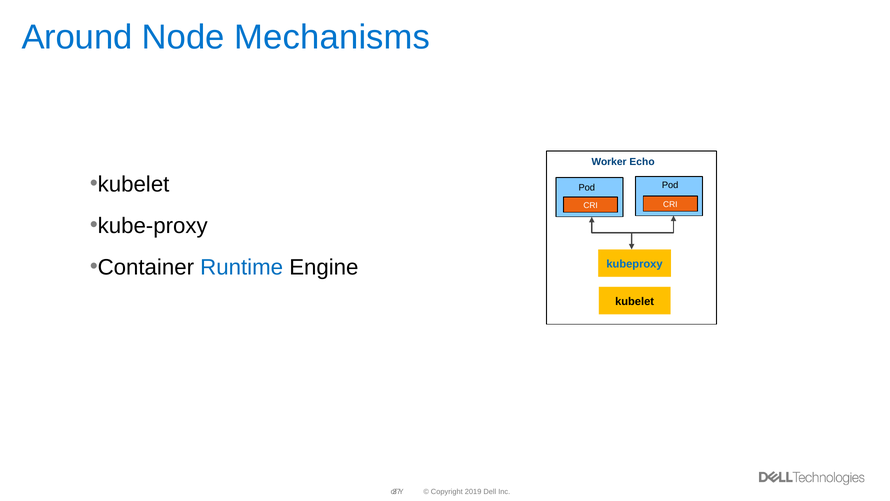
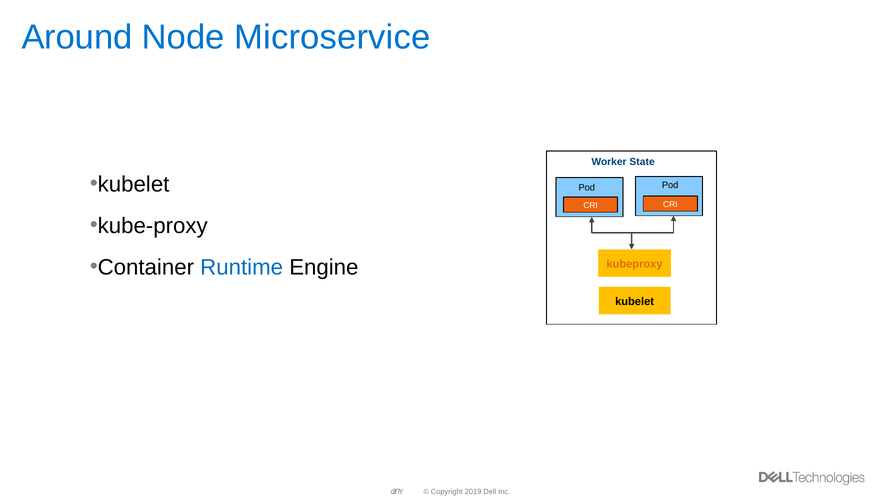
Mechanisms: Mechanisms -> Microservice
Echo: Echo -> State
kubeproxy colour: blue -> orange
